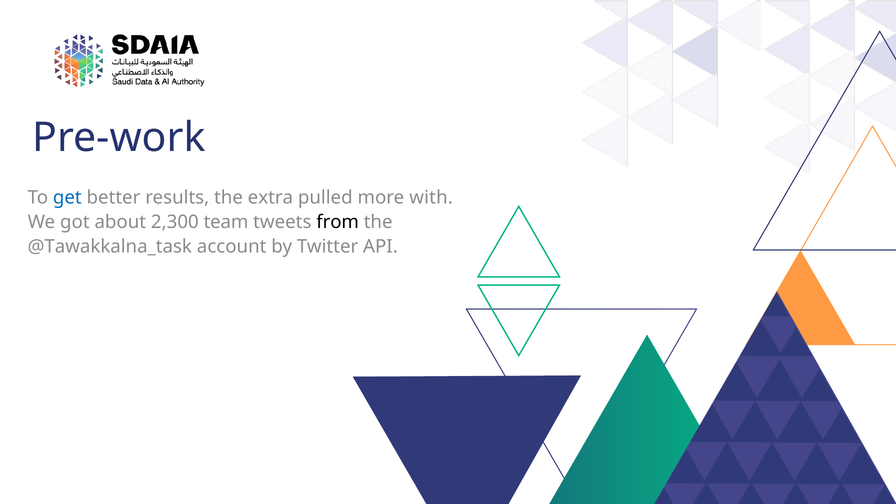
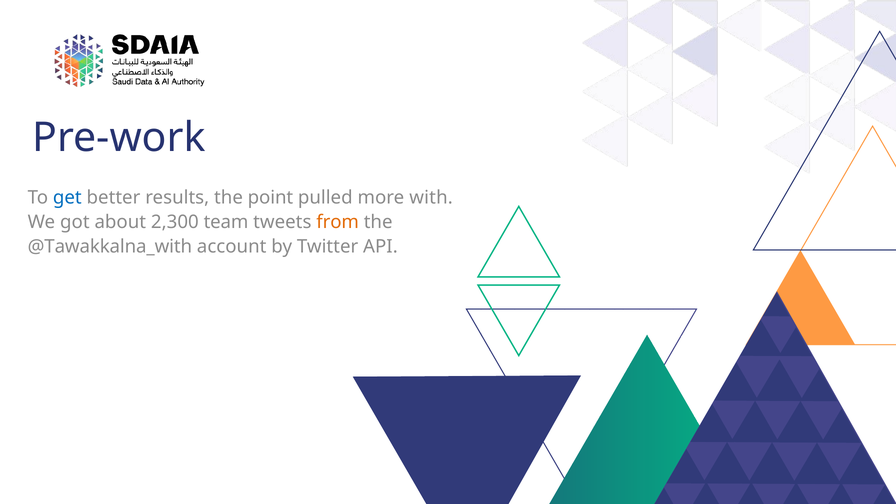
extra: extra -> point
from colour: black -> orange
@Tawakkalna_task: @Tawakkalna_task -> @Tawakkalna_with
